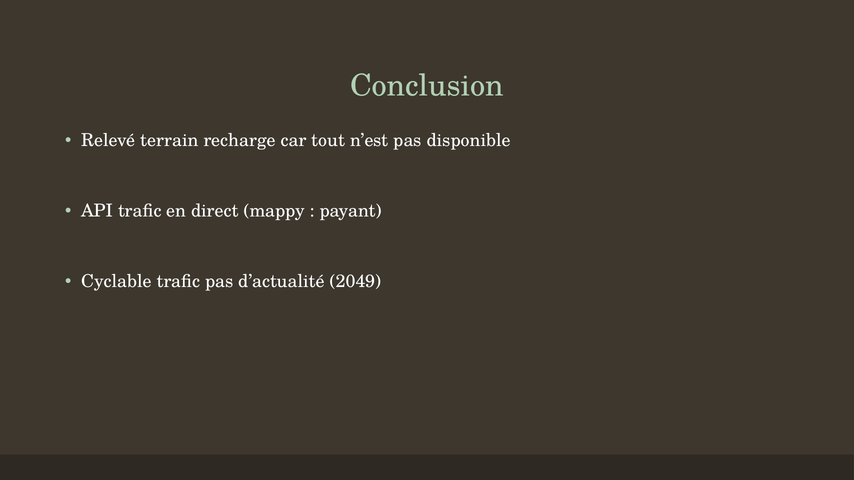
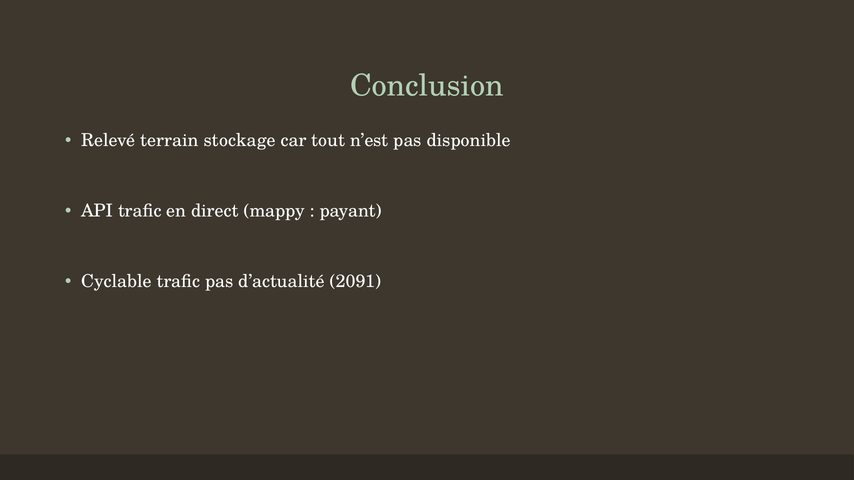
recharge: recharge -> stockage
2049: 2049 -> 2091
